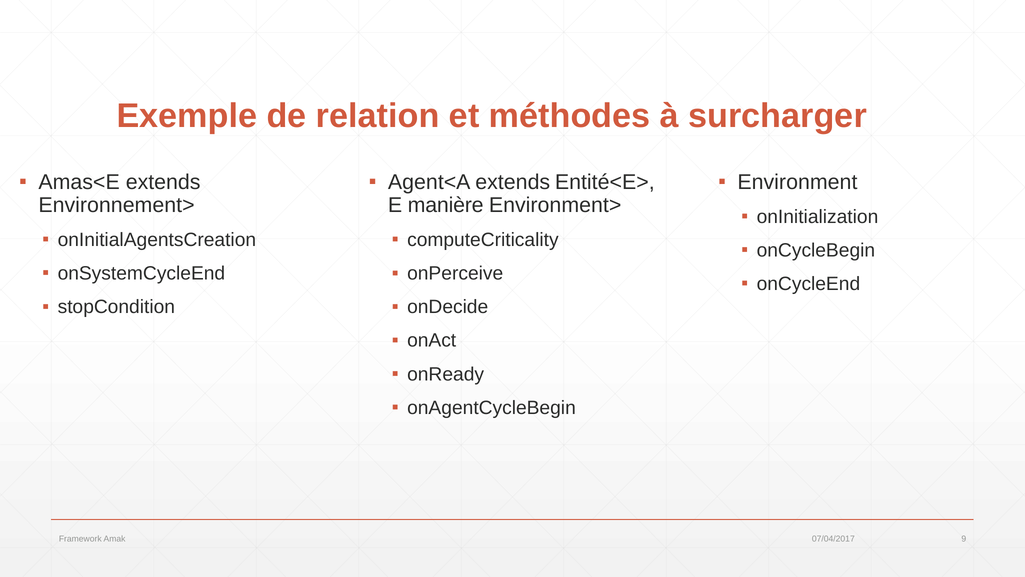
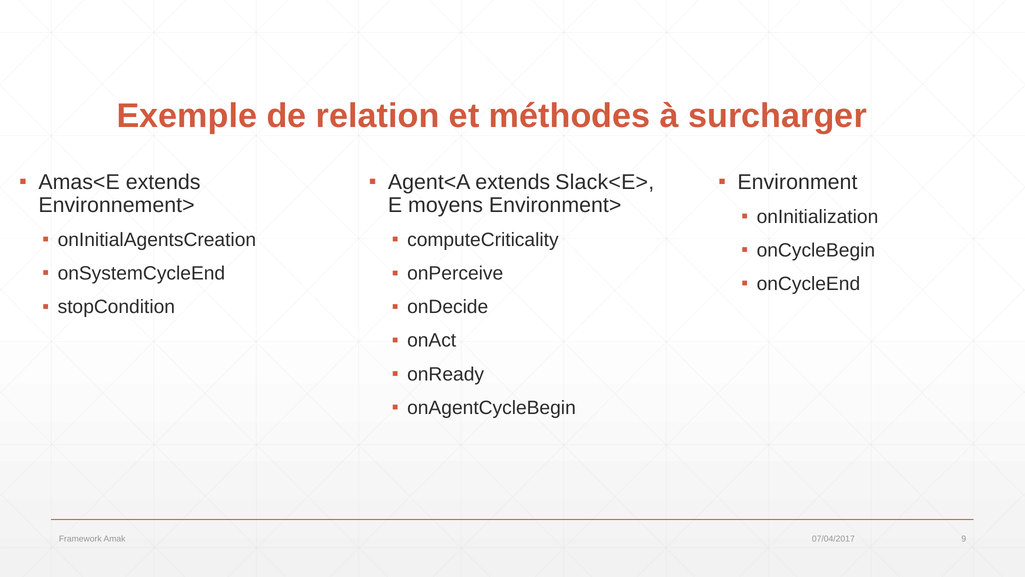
Entité<E>: Entité<E> -> Slack<E>
manière: manière -> moyens
